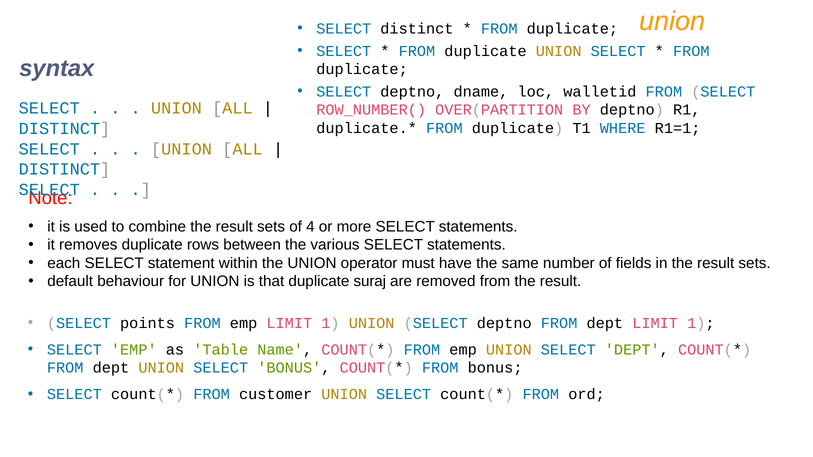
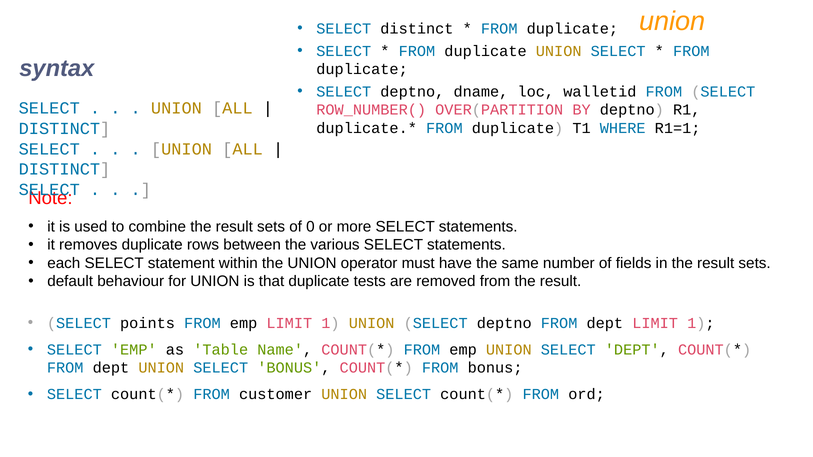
4: 4 -> 0
suraj: suraj -> tests
